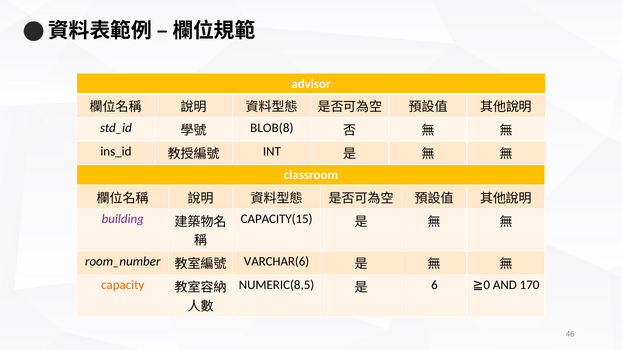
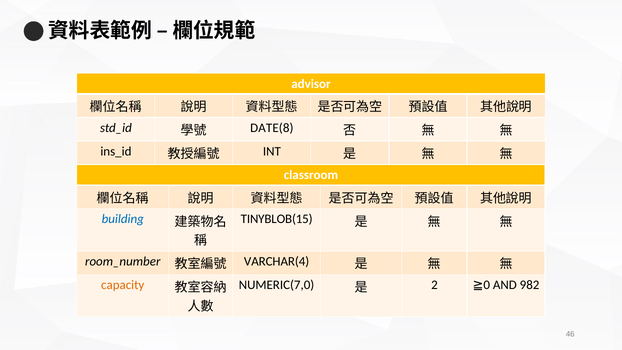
BLOB(8: BLOB(8 -> DATE(8
building colour: purple -> blue
CAPACITY(15: CAPACITY(15 -> TINYBLOB(15
VARCHAR(6: VARCHAR(6 -> VARCHAR(4
NUMERIC(8,5: NUMERIC(8,5 -> NUMERIC(7,0
6: 6 -> 2
170: 170 -> 982
